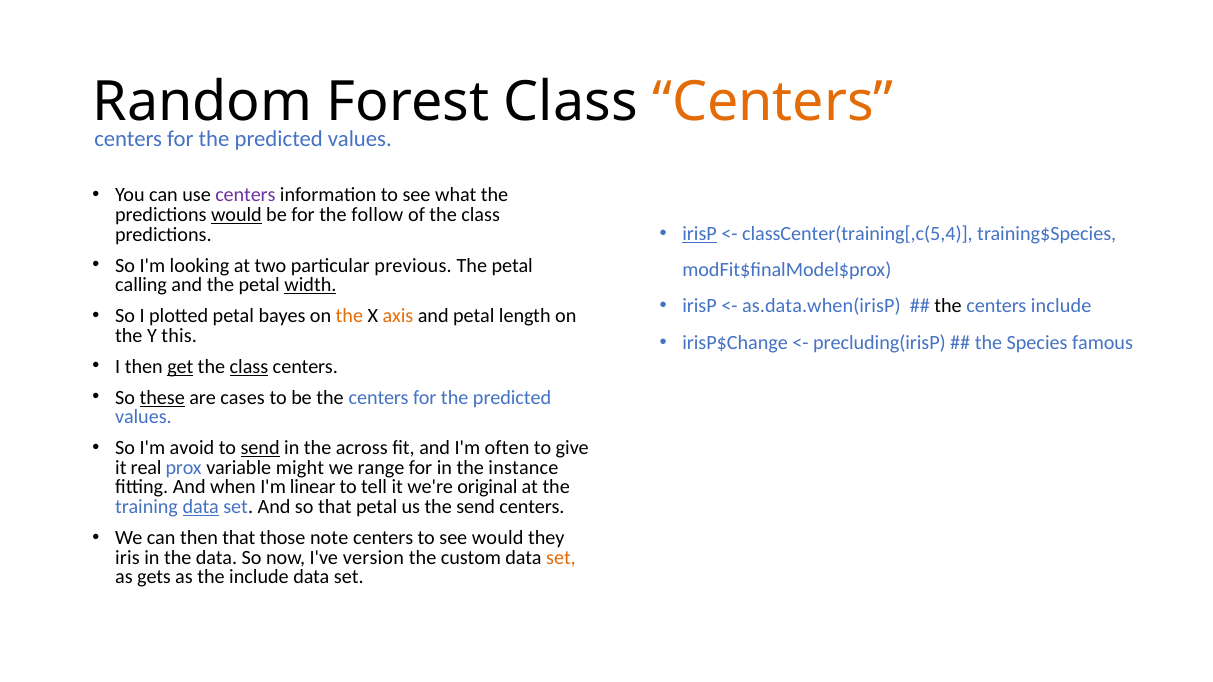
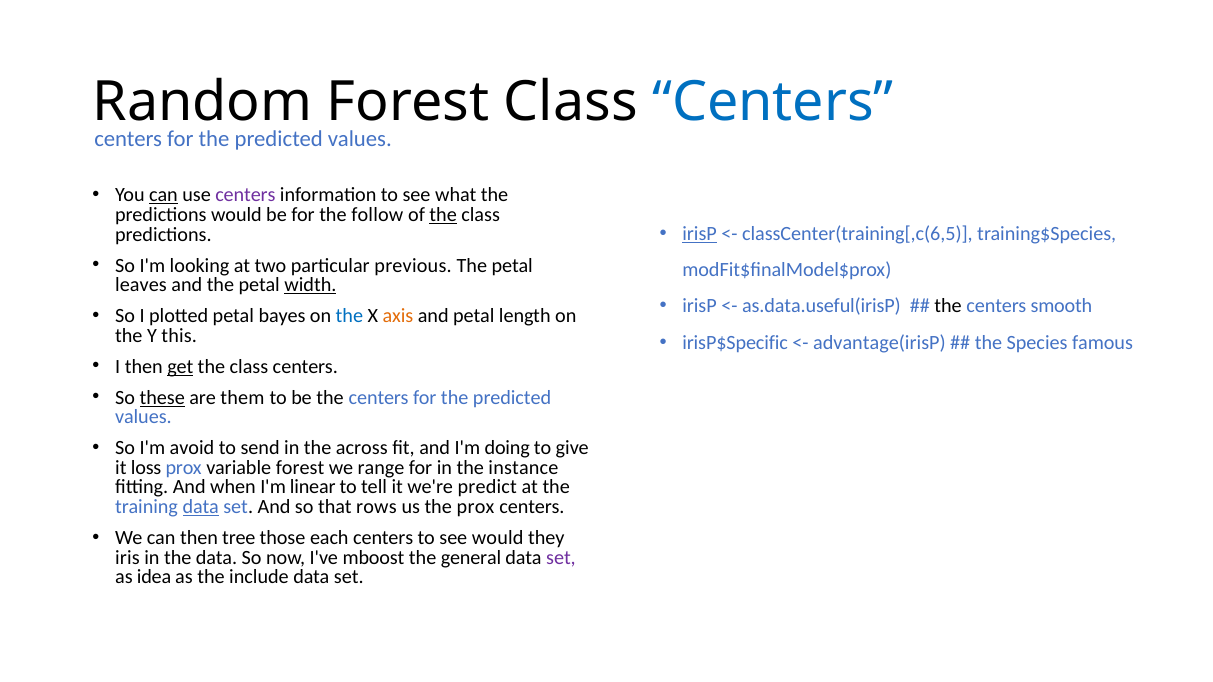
Centers at (773, 102) colour: orange -> blue
can at (163, 195) underline: none -> present
would at (236, 215) underline: present -> none
the at (443, 215) underline: none -> present
classCenter(training[,c(5,4: classCenter(training[,c(5,4 -> classCenter(training[,c(6,5
calling: calling -> leaves
as.data.when(irisP: as.data.when(irisP -> as.data.useful(irisP
centers include: include -> smooth
the at (349, 316) colour: orange -> blue
irisP$Change: irisP$Change -> irisP$Specific
precluding(irisP: precluding(irisP -> advantage(irisP
class at (249, 367) underline: present -> none
cases: cases -> them
send at (260, 448) underline: present -> none
often: often -> doing
real: real -> loss
variable might: might -> forest
original: original -> predict
that petal: petal -> rows
the send: send -> prox
then that: that -> tree
note: note -> each
version: version -> mboost
custom: custom -> general
set at (561, 558) colour: orange -> purple
gets: gets -> idea
